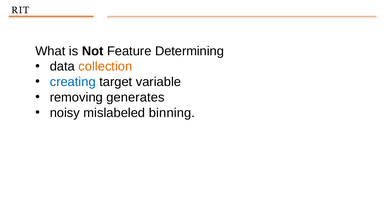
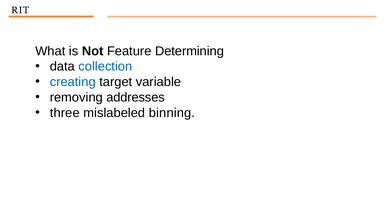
collection colour: orange -> blue
generates: generates -> addresses
noisy: noisy -> three
